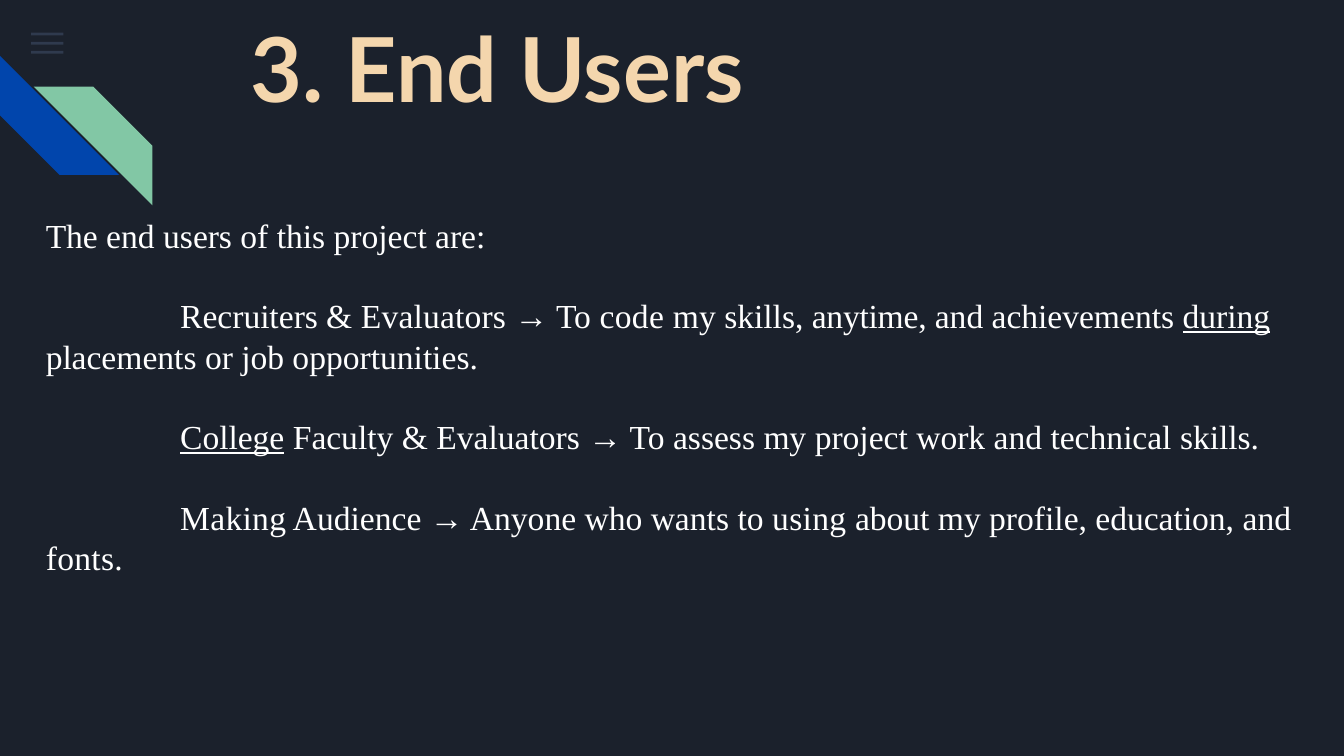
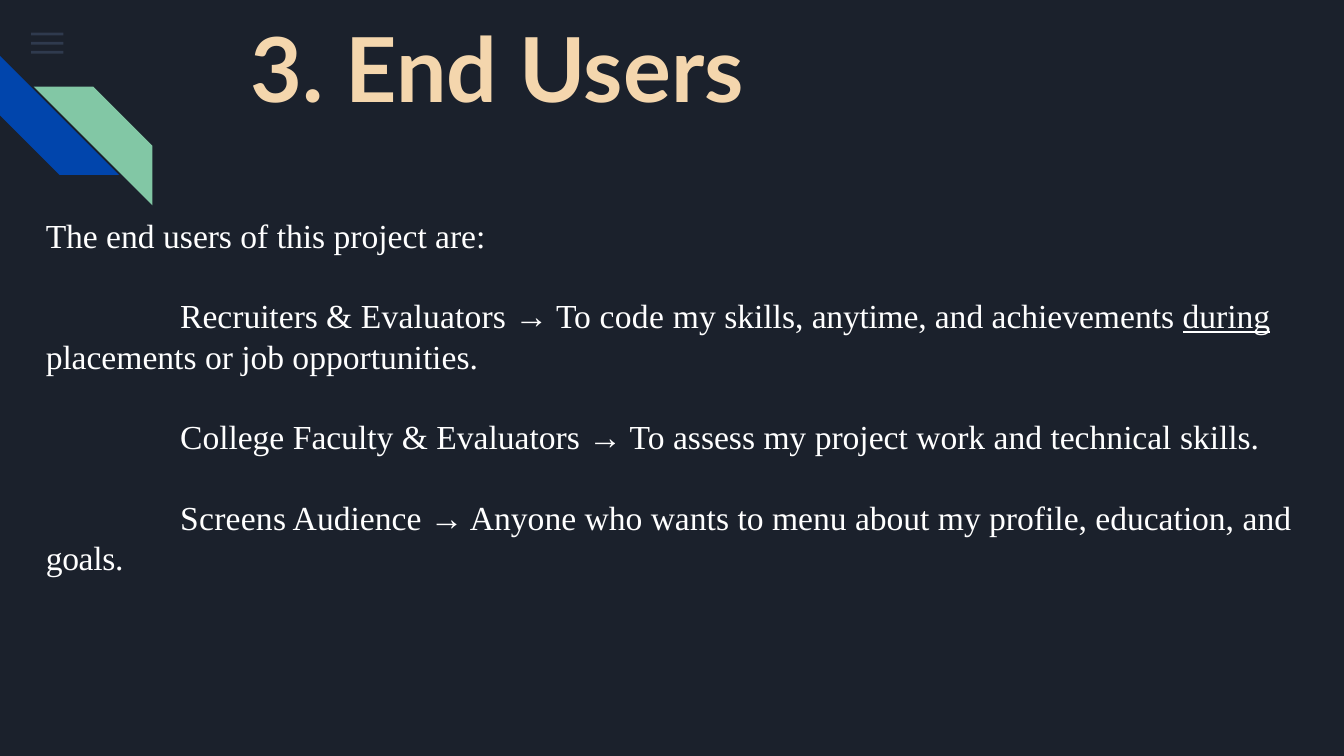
College underline: present -> none
Making: Making -> Screens
using: using -> menu
fonts: fonts -> goals
